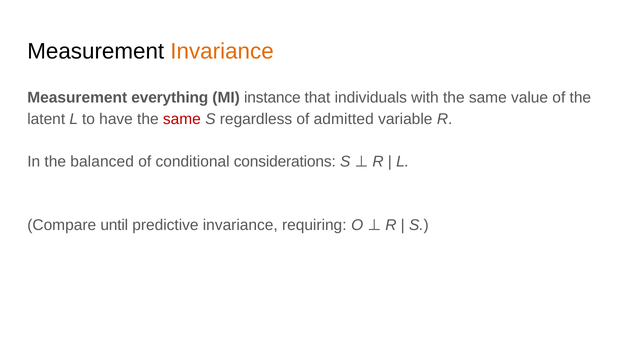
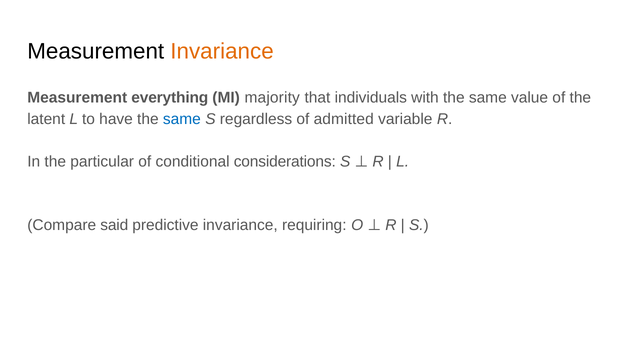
instance: instance -> majority
same at (182, 119) colour: red -> blue
balanced: balanced -> particular
until: until -> said
